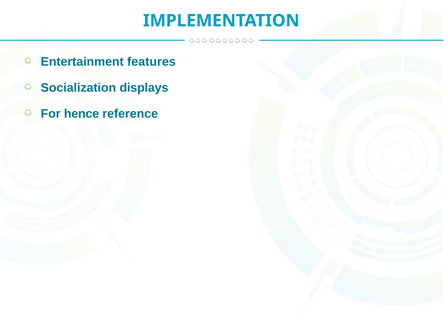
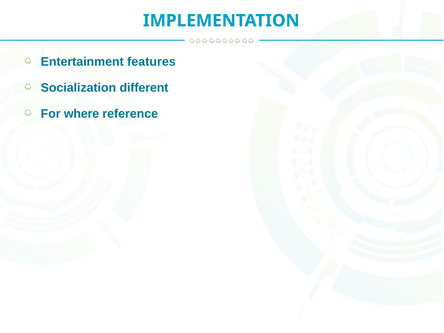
displays: displays -> different
hence: hence -> where
